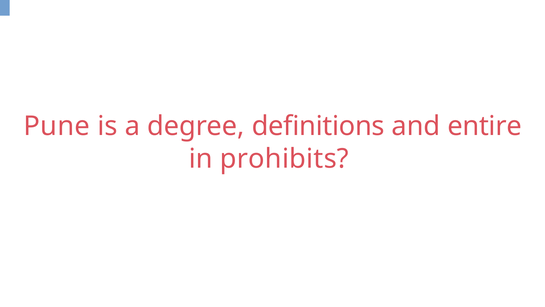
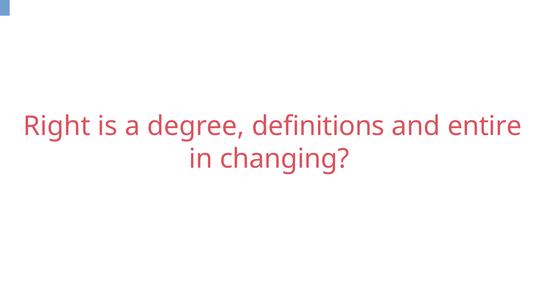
Pune: Pune -> Right
prohibits: prohibits -> changing
